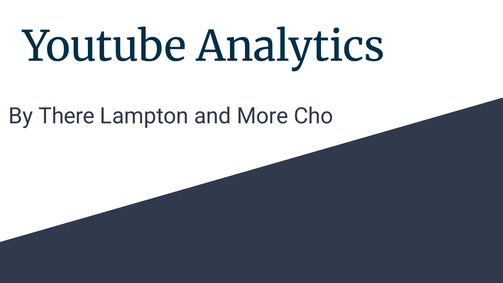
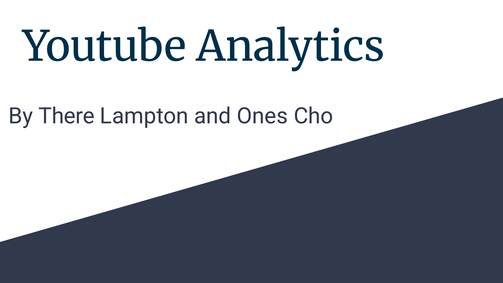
More: More -> Ones
